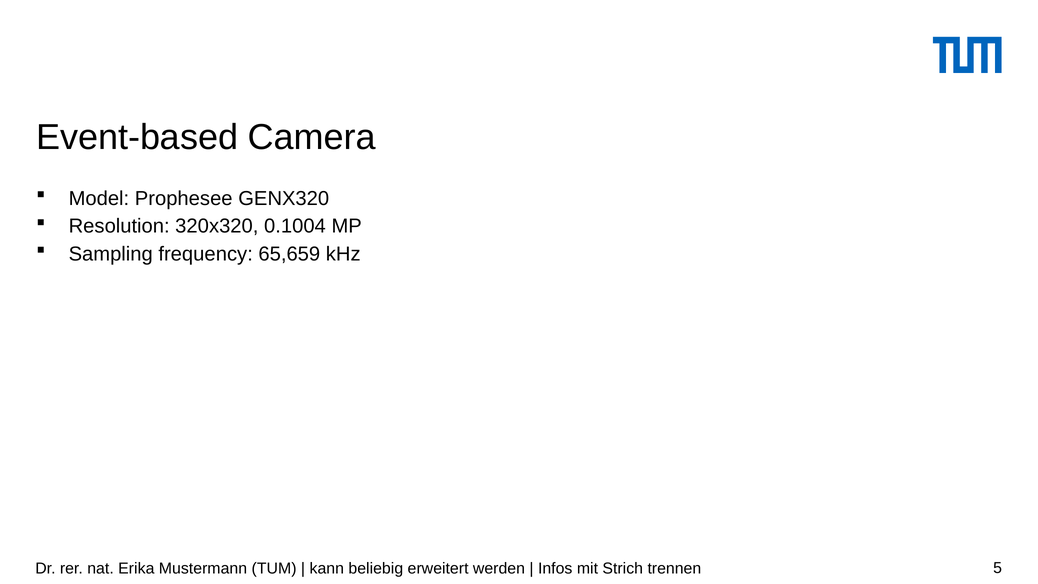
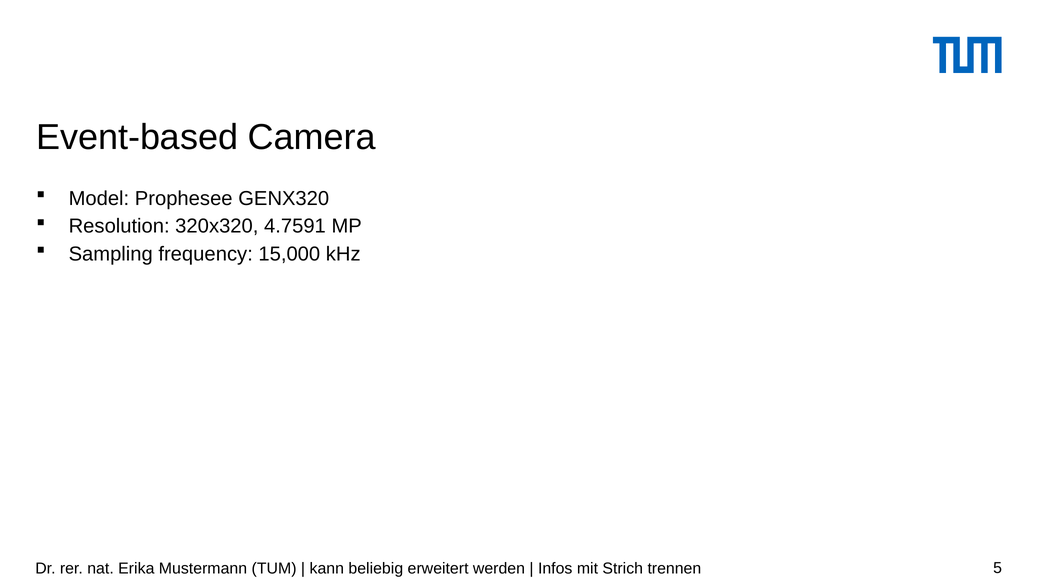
0.1004: 0.1004 -> 4.7591
65,659: 65,659 -> 15,000
